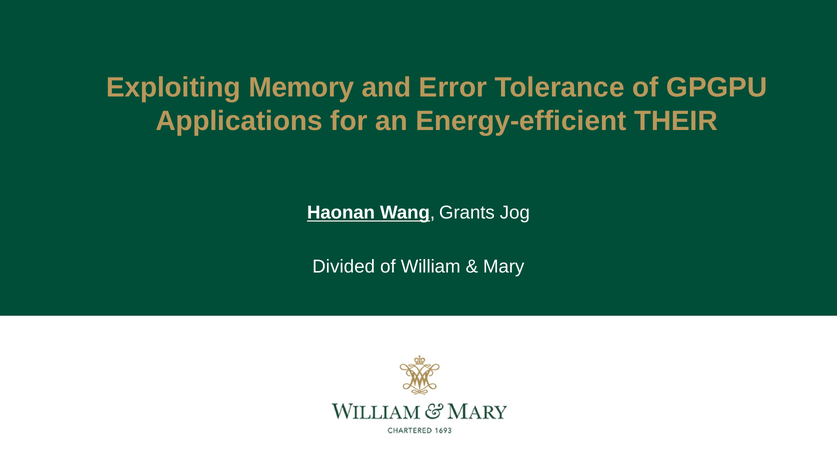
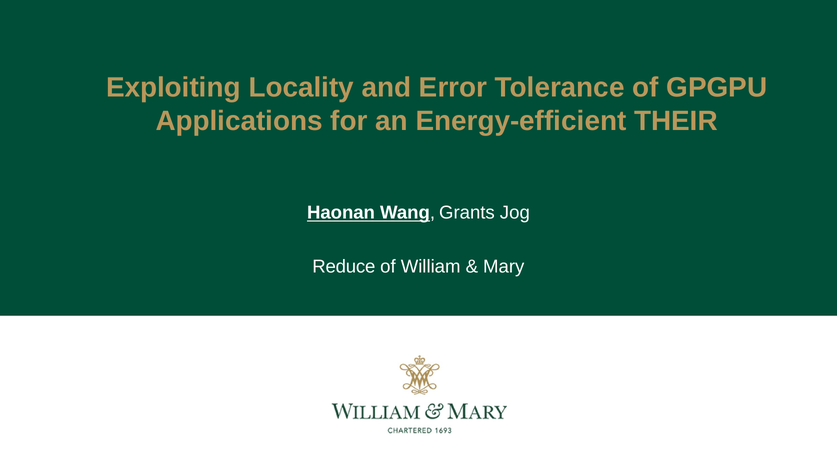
Memory: Memory -> Locality
Divided: Divided -> Reduce
